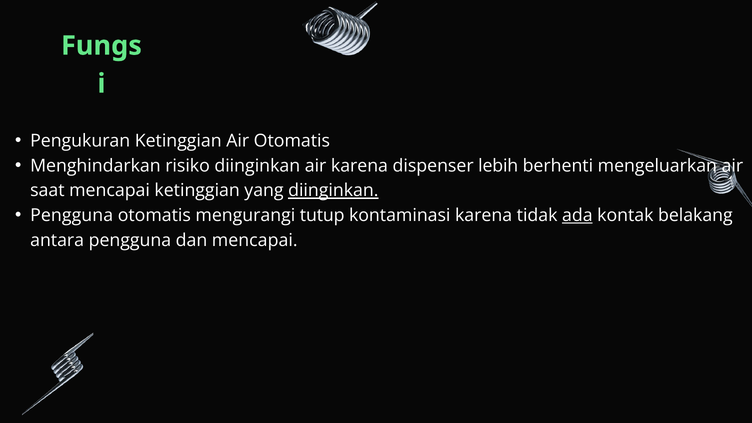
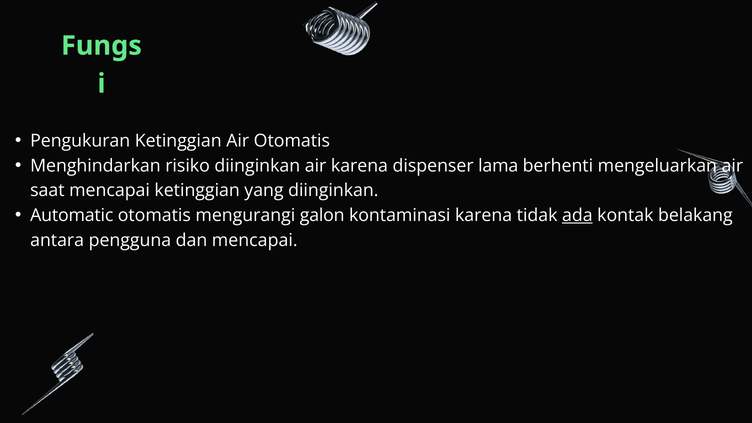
lebih: lebih -> lama
diinginkan at (333, 191) underline: present -> none
Pengguna at (72, 215): Pengguna -> Automatic
tutup: tutup -> galon
